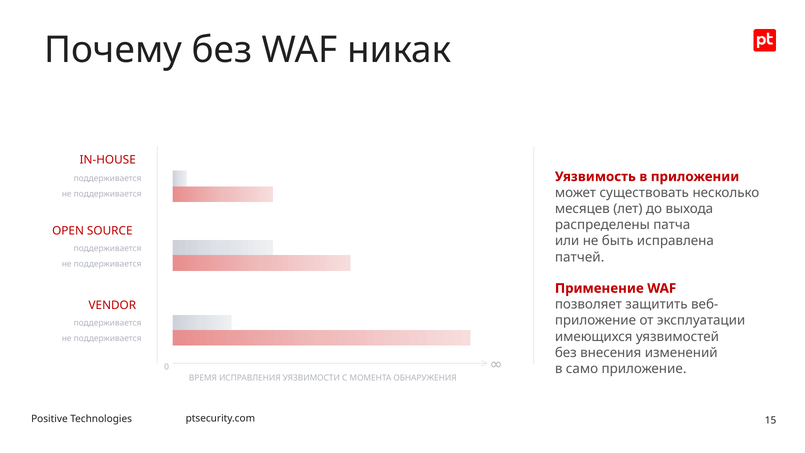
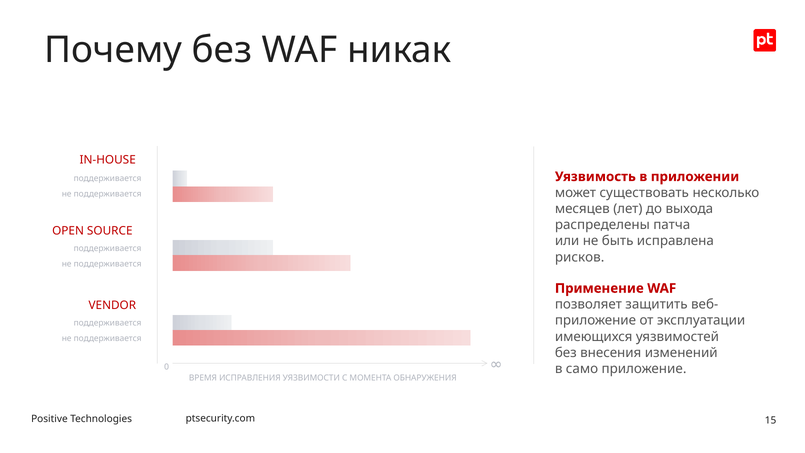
патчей: патчей -> рисков
